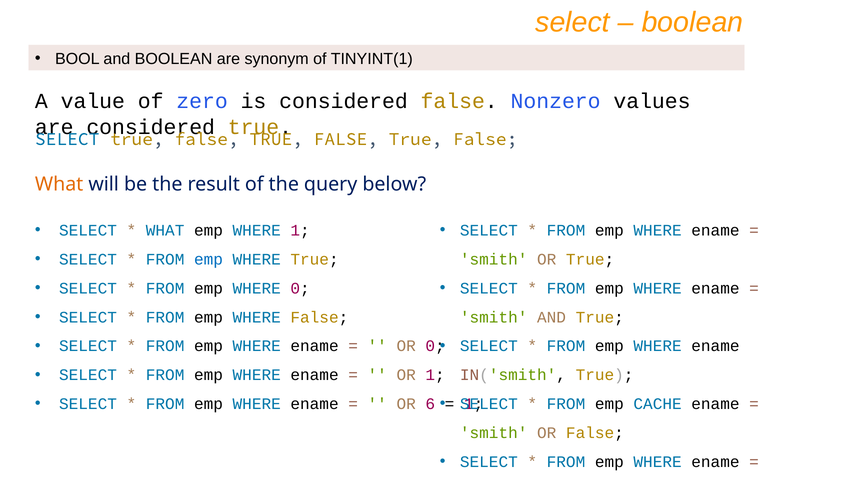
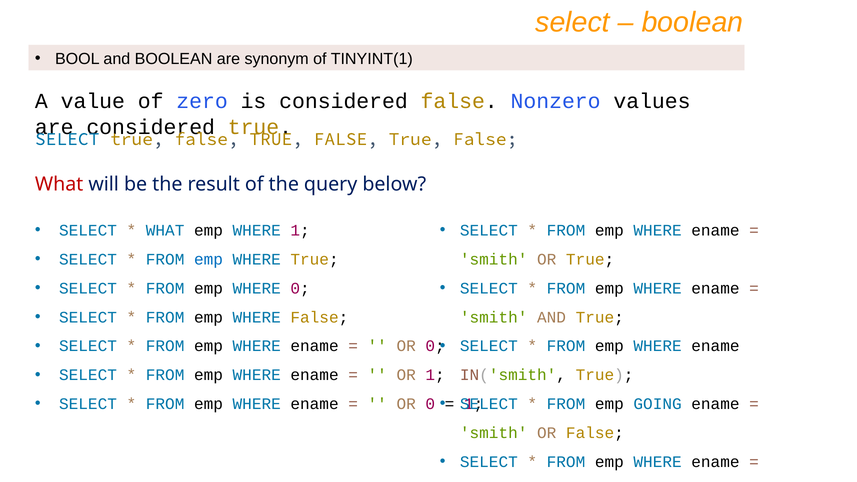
What at (59, 184) colour: orange -> red
6 at (430, 404): 6 -> 0
CACHE: CACHE -> GOING
